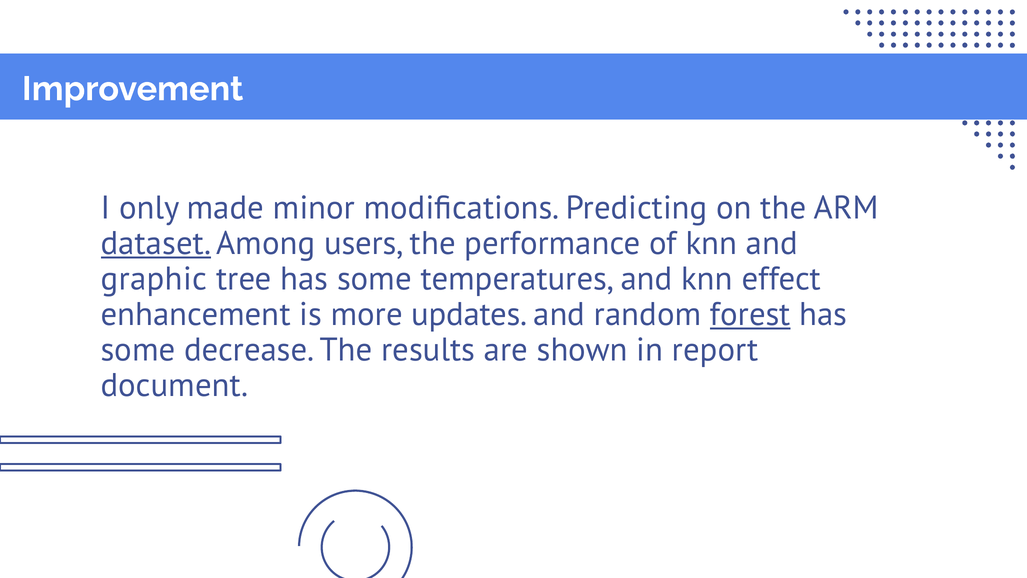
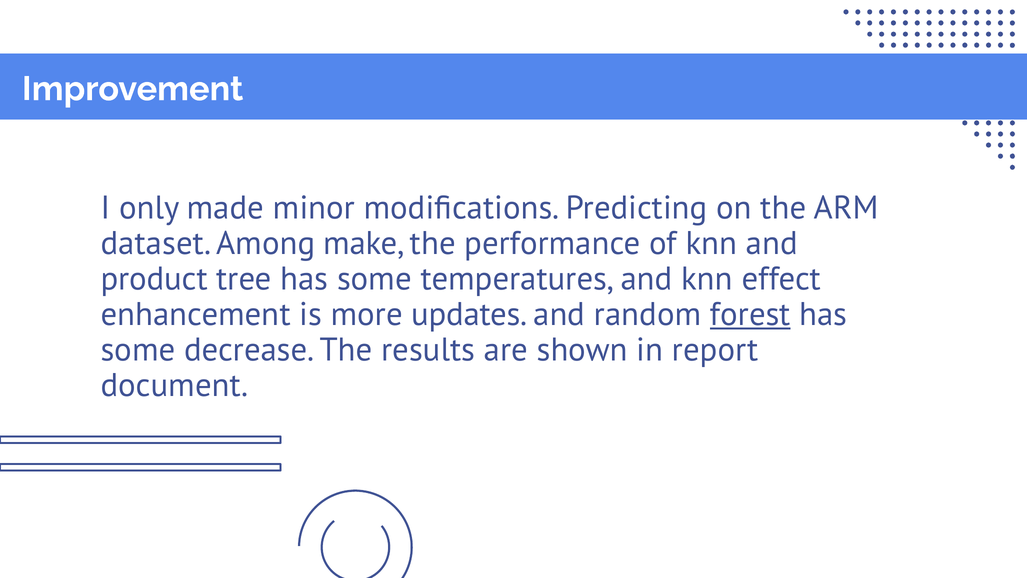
dataset underline: present -> none
users: users -> make
graphic: graphic -> product
